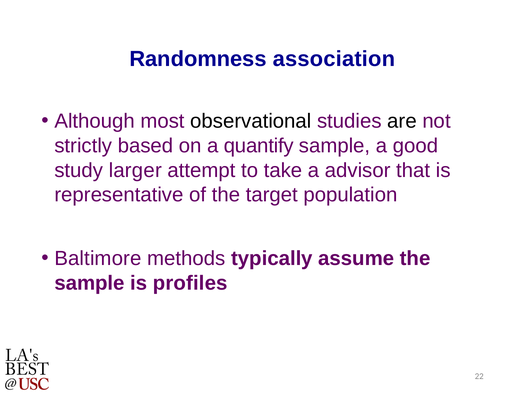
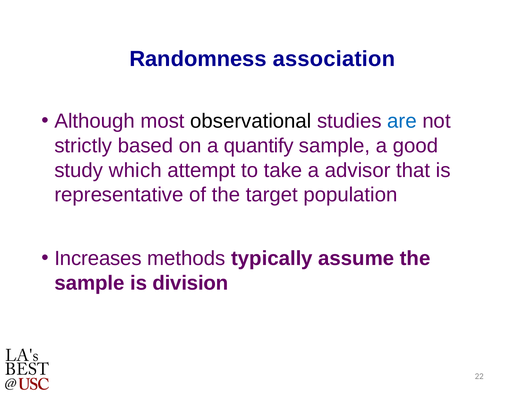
are colour: black -> blue
larger: larger -> which
Baltimore: Baltimore -> Increases
profiles: profiles -> division
